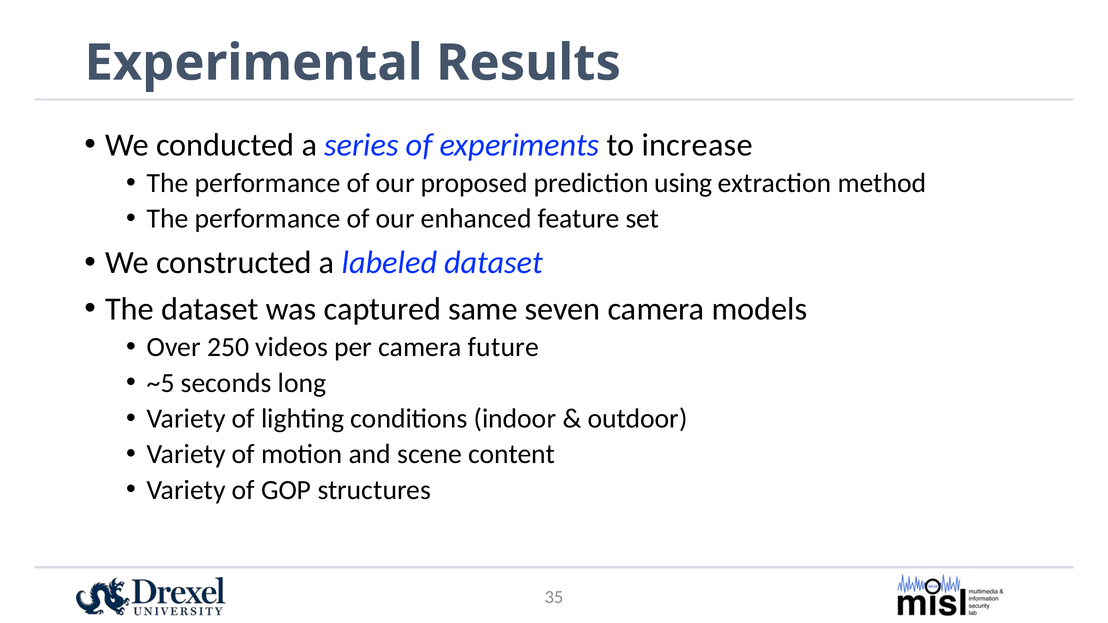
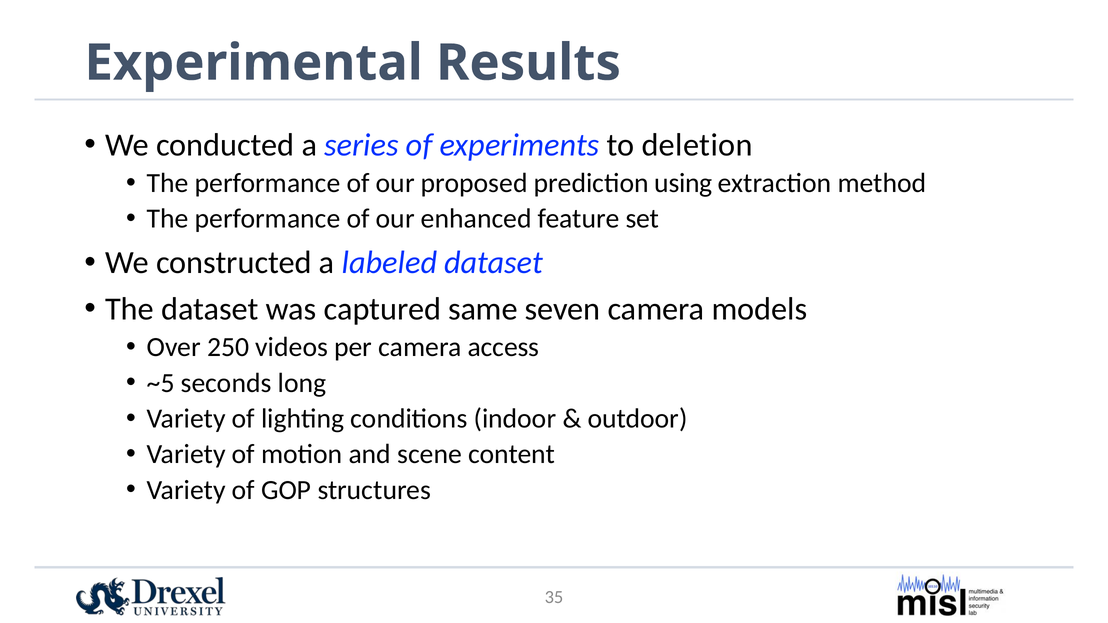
increase: increase -> deletion
future: future -> access
